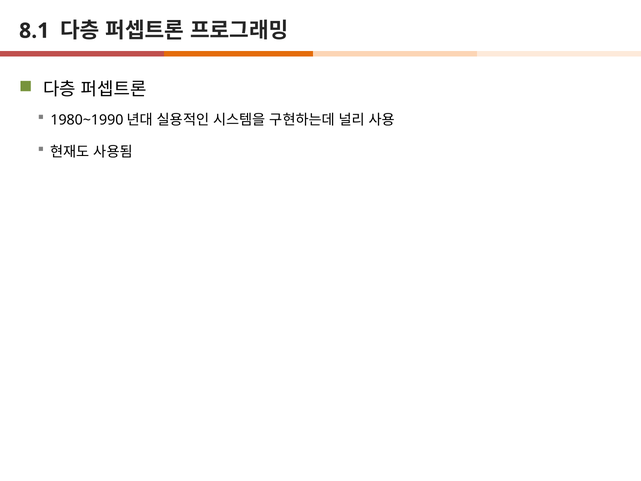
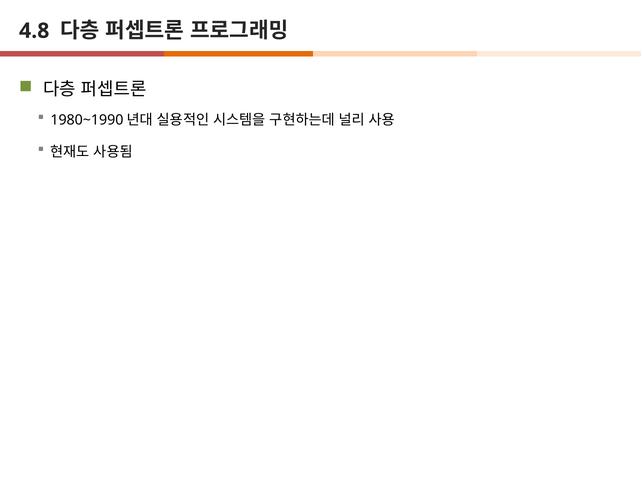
8.1: 8.1 -> 4.8
